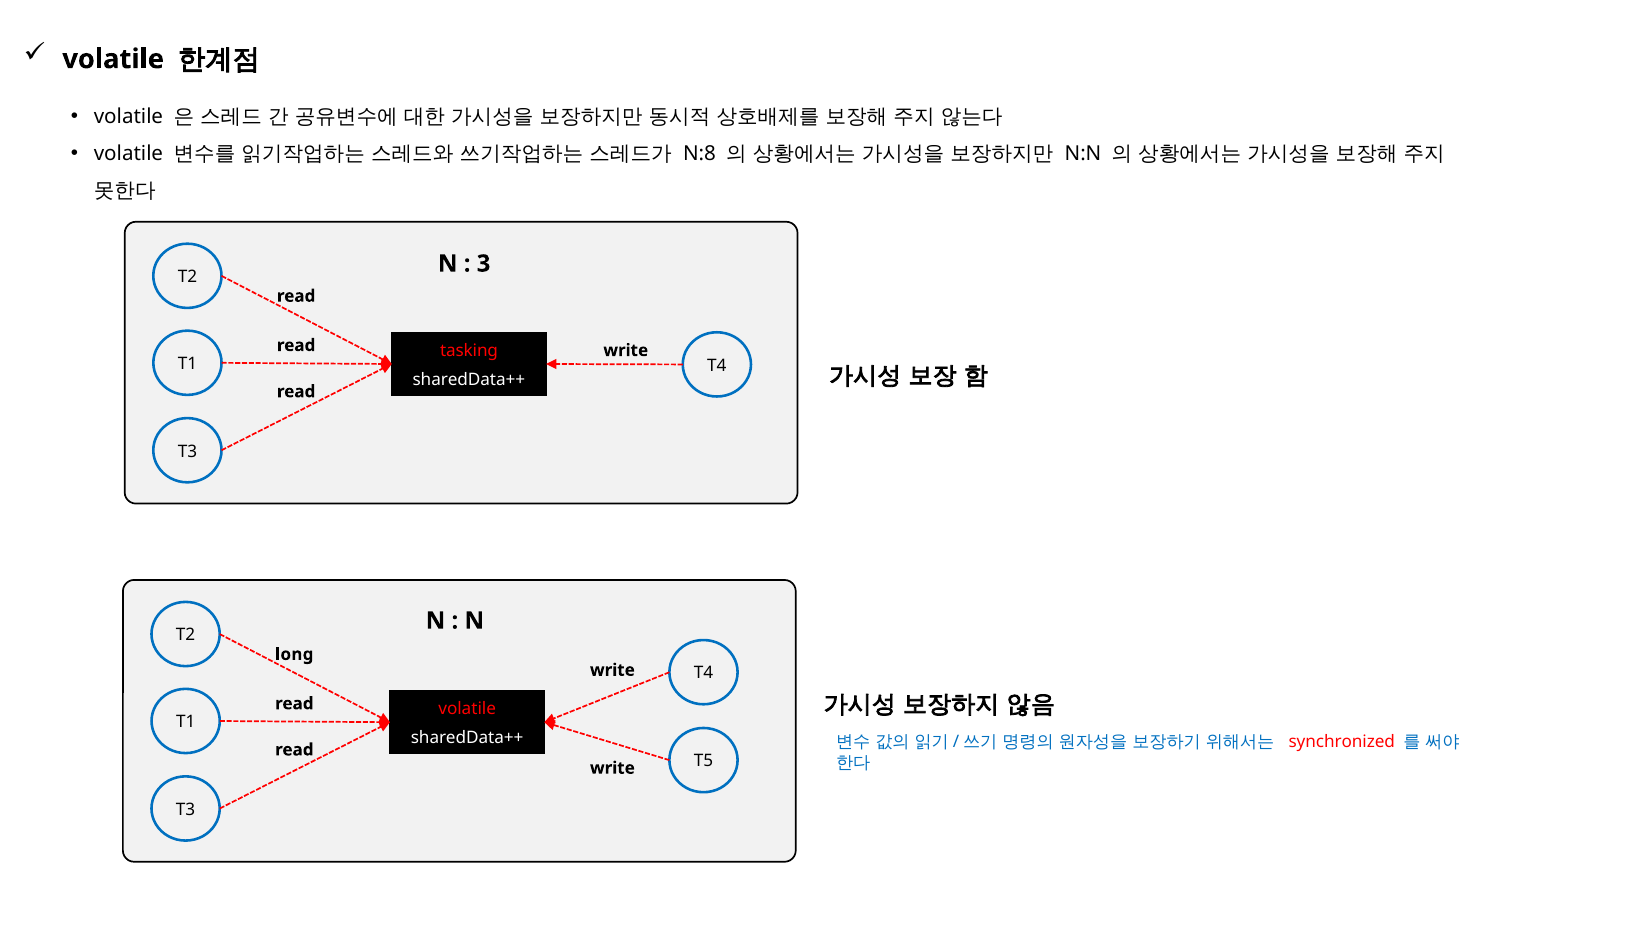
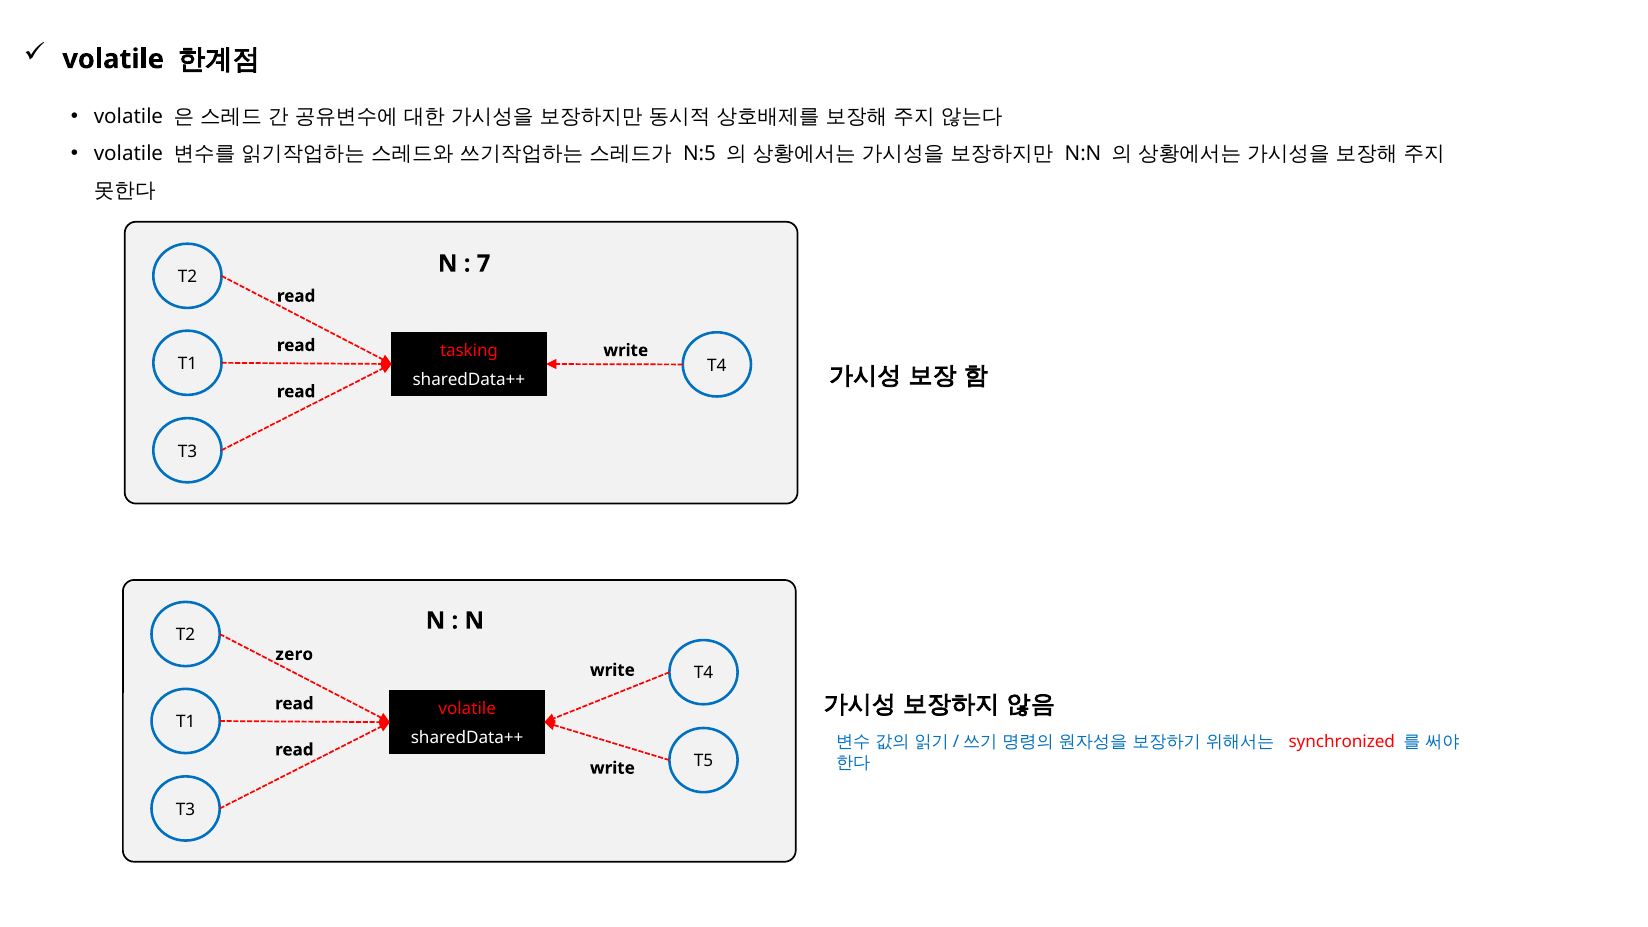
N:8: N:8 -> N:5
3: 3 -> 7
long: long -> zero
